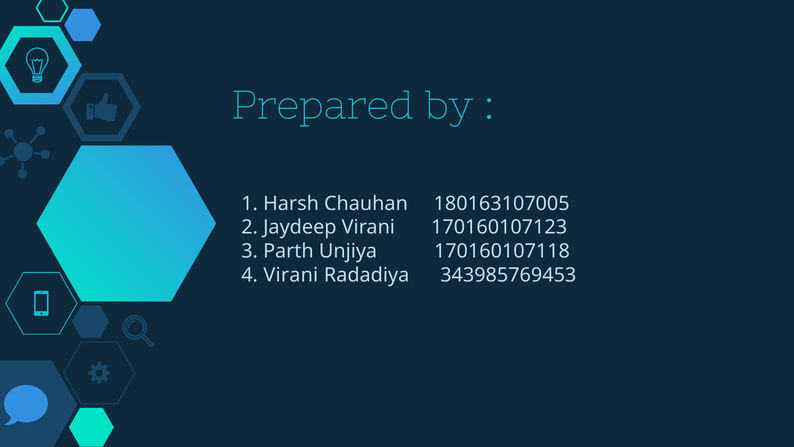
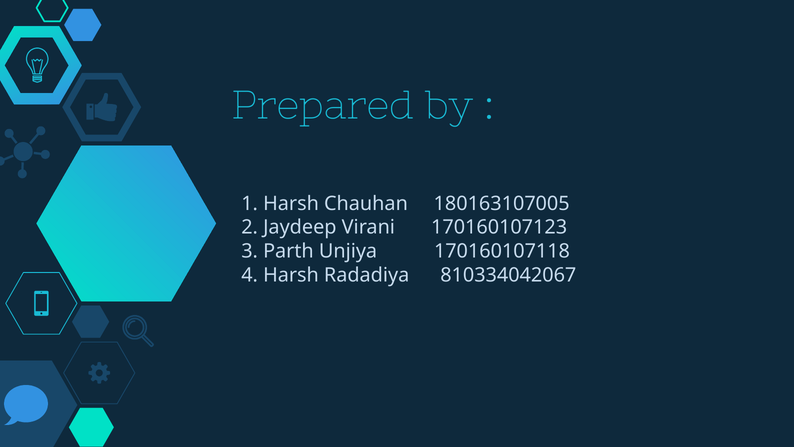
4 Virani: Virani -> Harsh
343985769453: 343985769453 -> 810334042067
